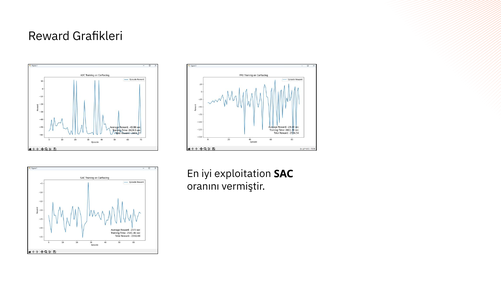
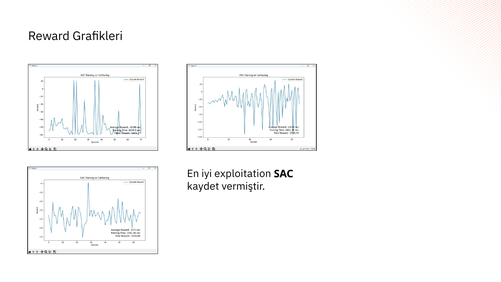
oranını: oranını -> kaydet
